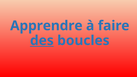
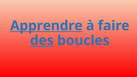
Apprendre underline: none -> present
